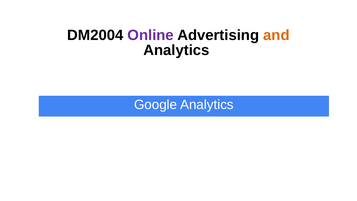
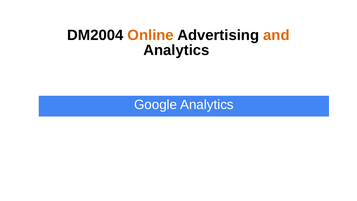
Online colour: purple -> orange
